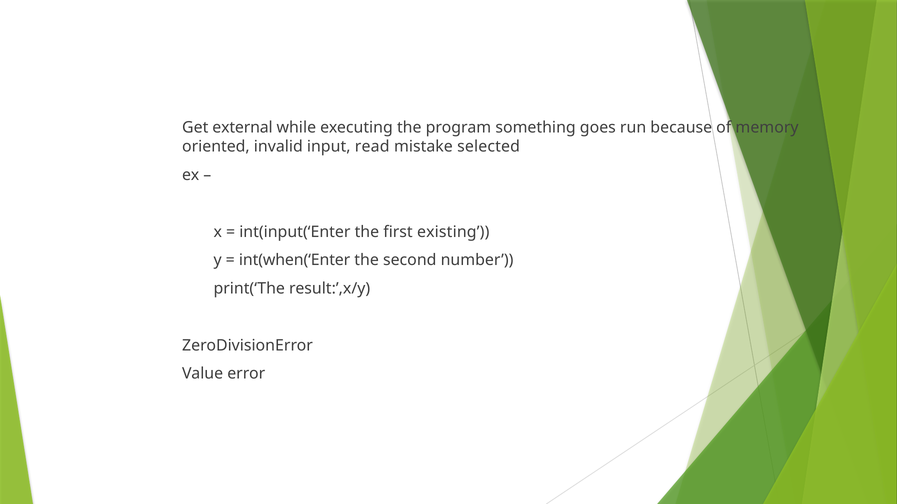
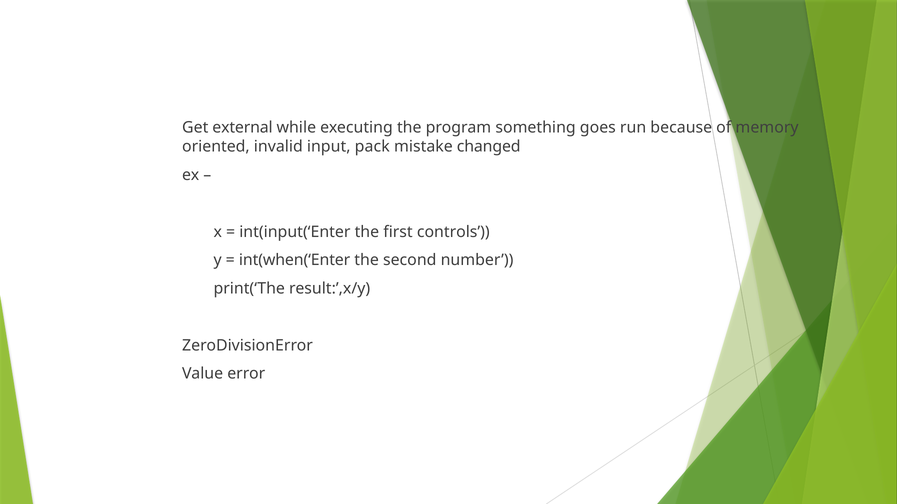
read: read -> pack
selected: selected -> changed
existing: existing -> controls
